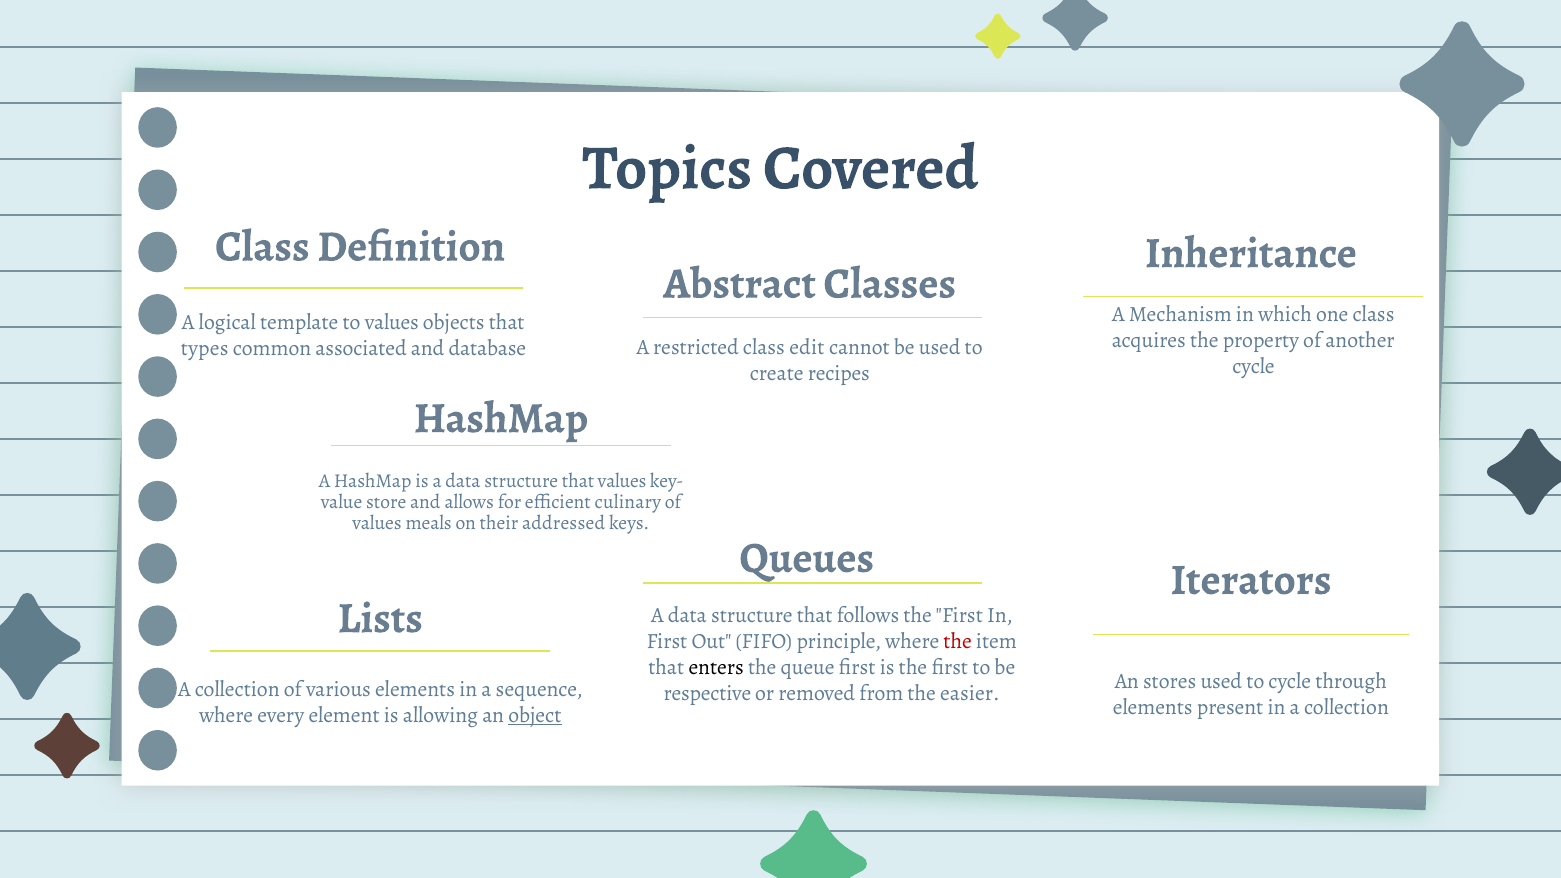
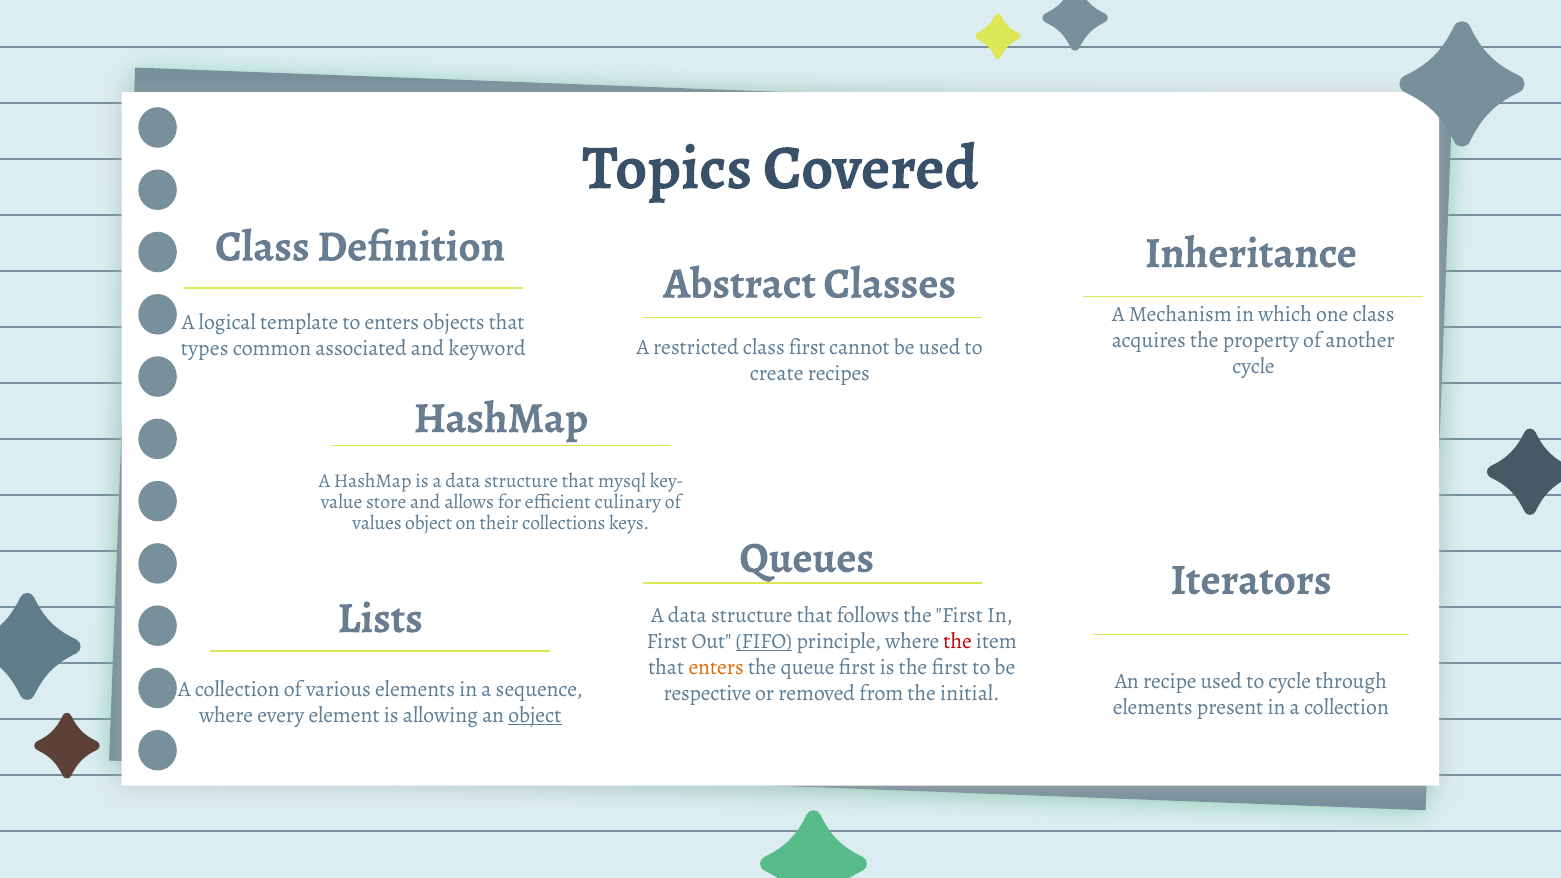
to values: values -> enters
class edit: edit -> first
database: database -> keyword
that values: values -> mysql
values meals: meals -> object
addressed: addressed -> collections
FIFO underline: none -> present
enters at (716, 667) colour: black -> orange
stores: stores -> recipe
easier: easier -> initial
